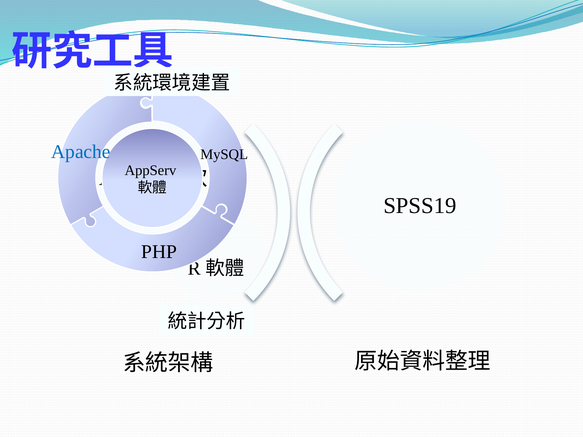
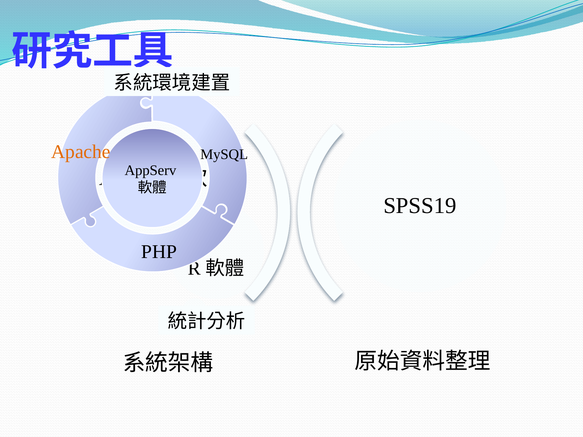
Apache colour: blue -> orange
